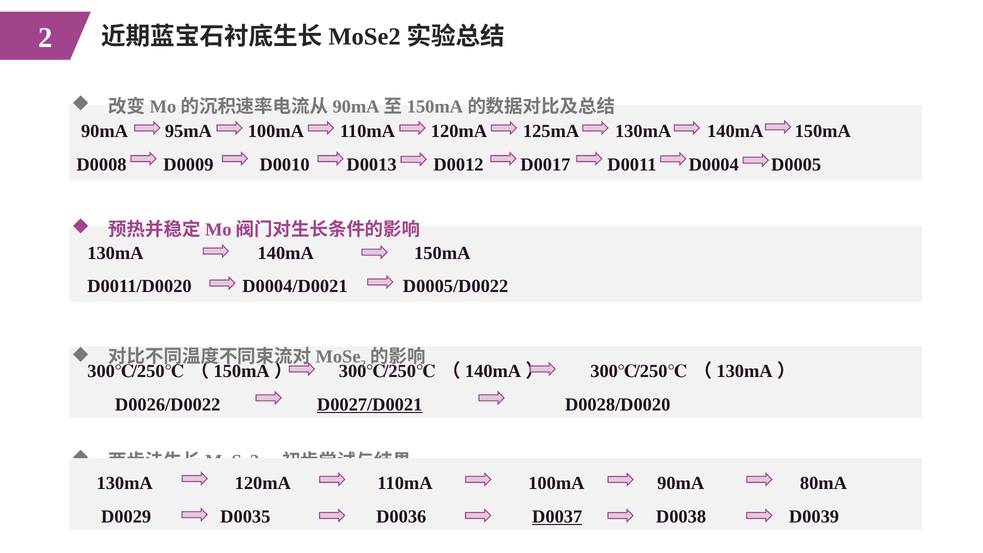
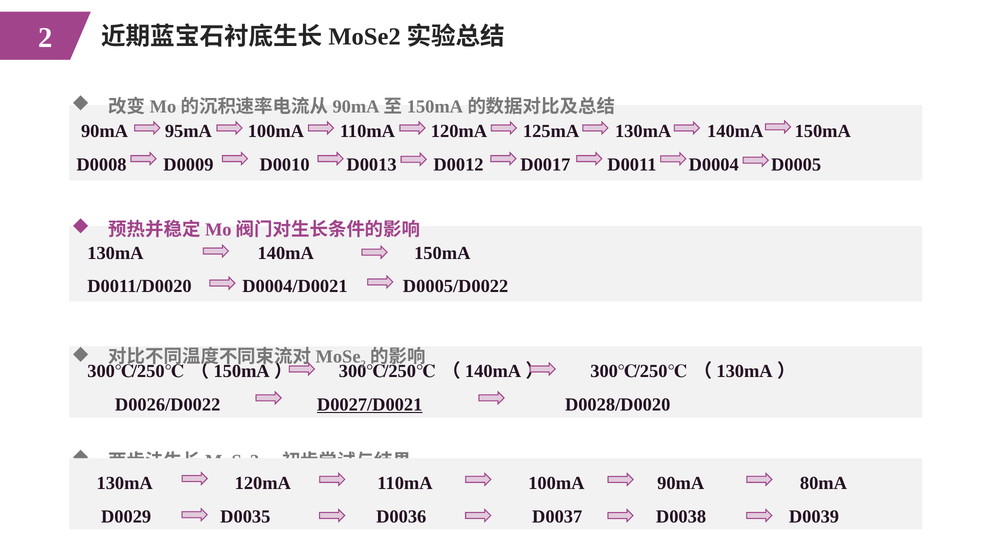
D0037 underline: present -> none
